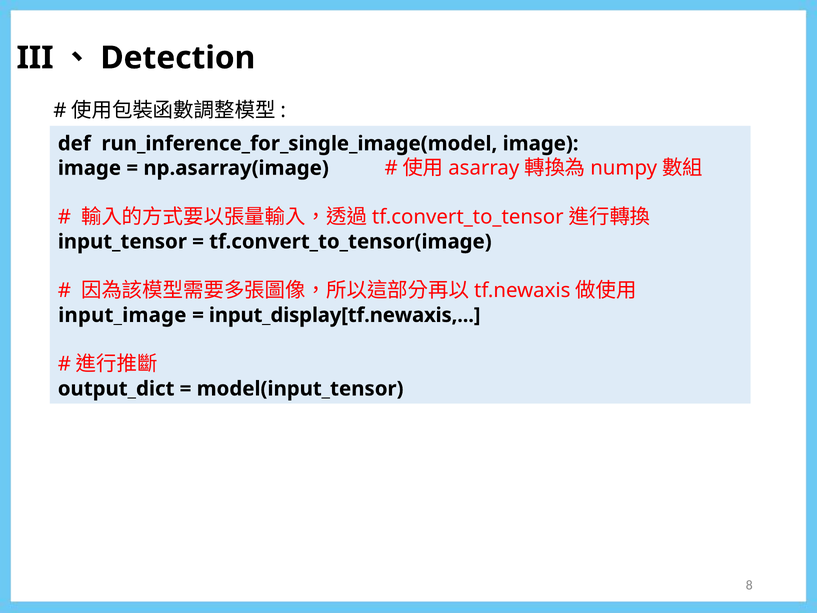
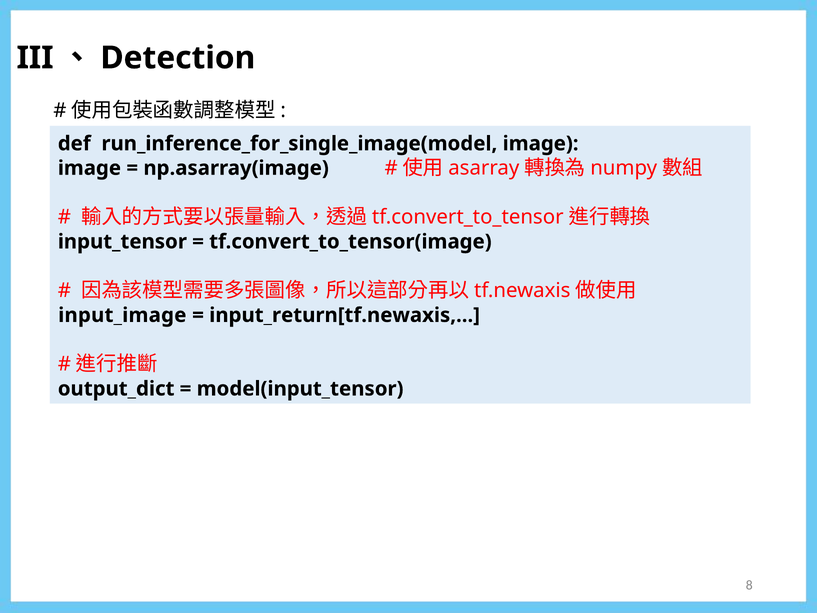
input_display[tf.newaxis: input_display[tf.newaxis -> input_return[tf.newaxis
